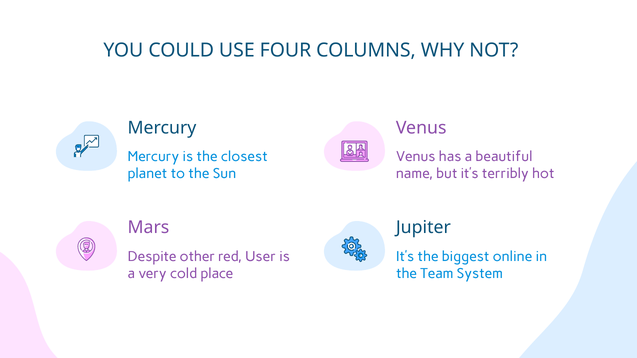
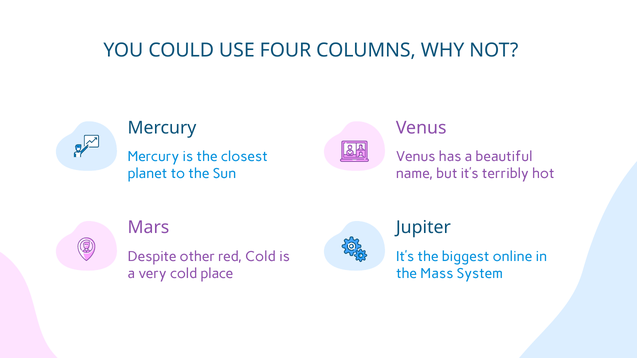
red User: User -> Cold
Team: Team -> Mass
